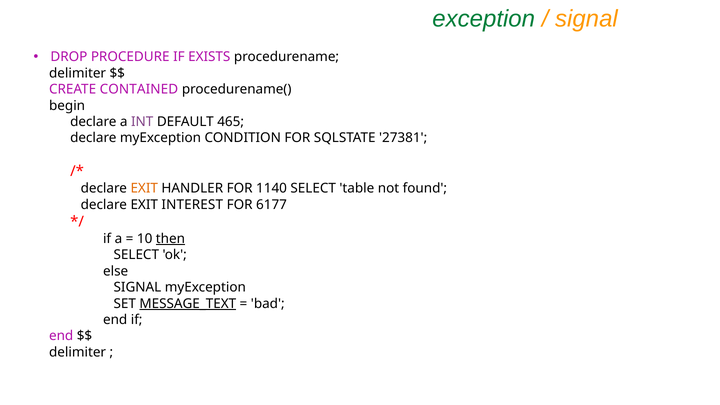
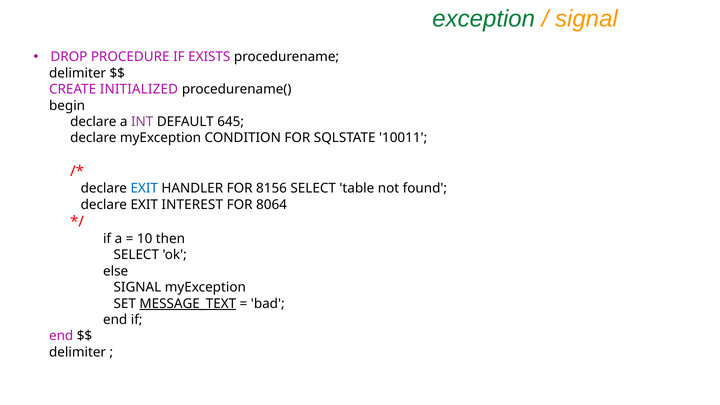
CONTAINED: CONTAINED -> INITIALIZED
465: 465 -> 645
27381: 27381 -> 10011
EXIT at (144, 188) colour: orange -> blue
1140: 1140 -> 8156
6177: 6177 -> 8064
then underline: present -> none
